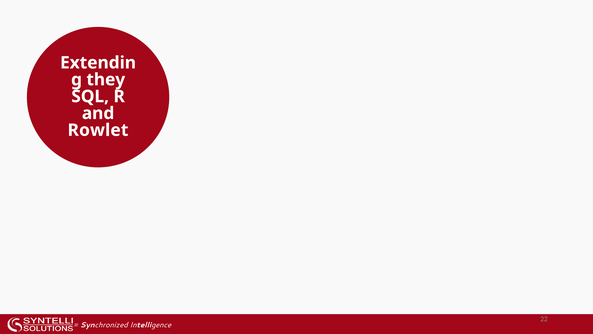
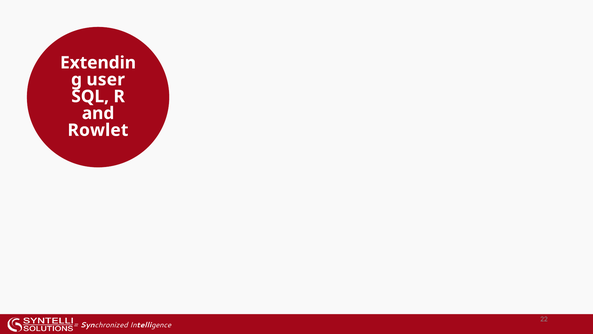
they: they -> user
